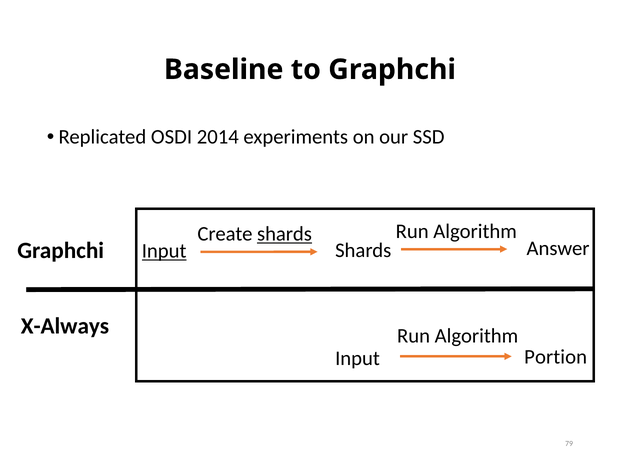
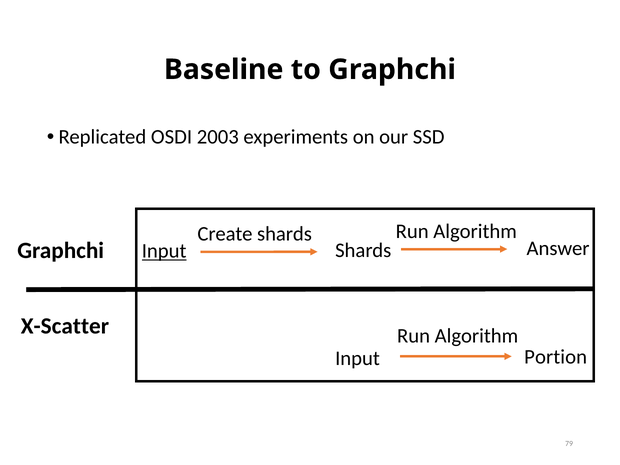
2014: 2014 -> 2003
shards at (285, 234) underline: present -> none
X-Always: X-Always -> X-Scatter
